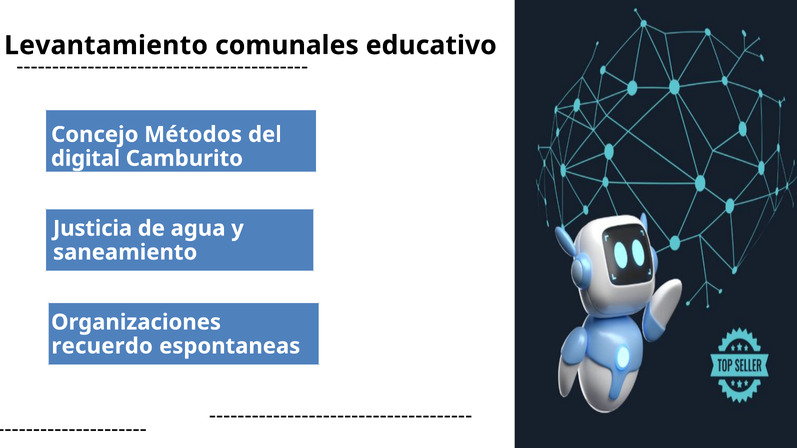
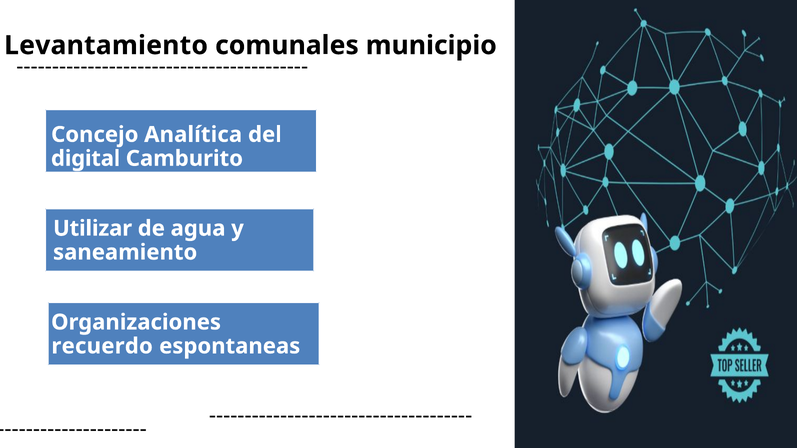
educativo: educativo -> municipio
Métodos: Métodos -> Analítica
Justicia: Justicia -> Utilizar
